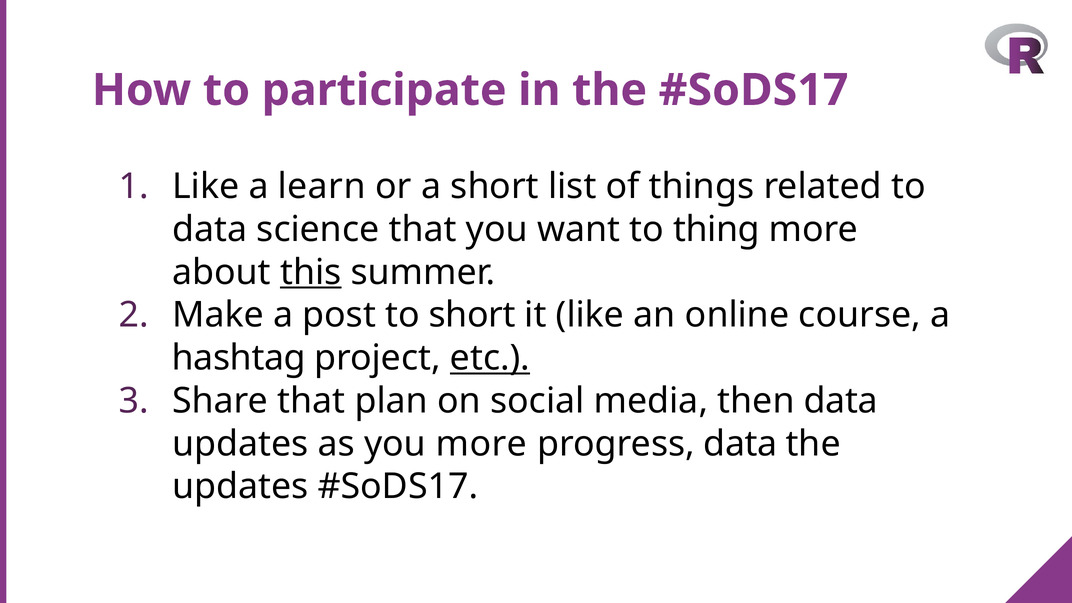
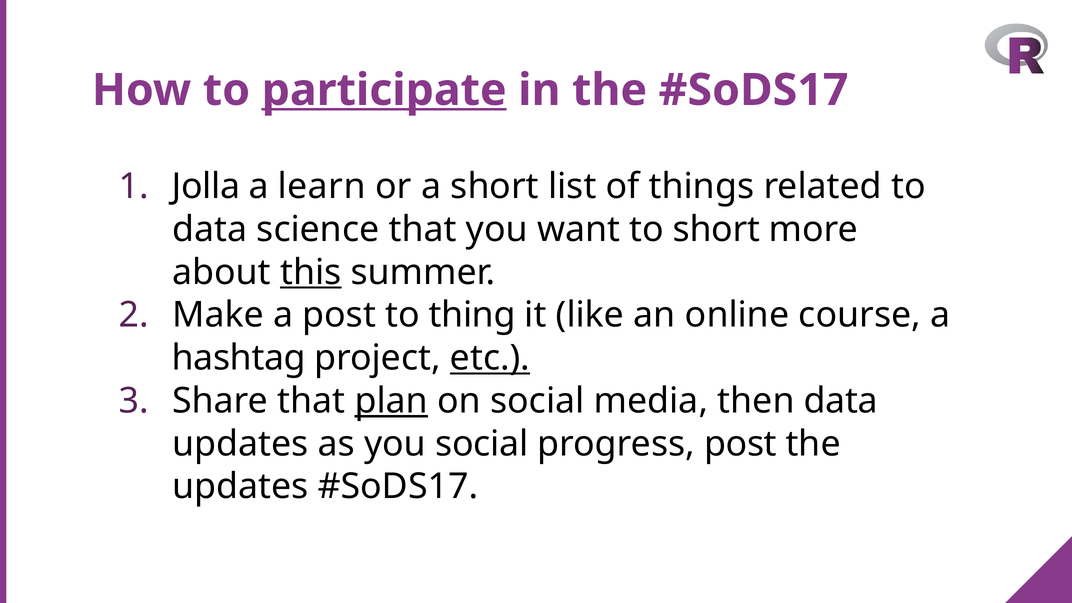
participate underline: none -> present
Like at (206, 187): Like -> Jolla
to thing: thing -> short
to short: short -> thing
plan underline: none -> present
you more: more -> social
progress data: data -> post
